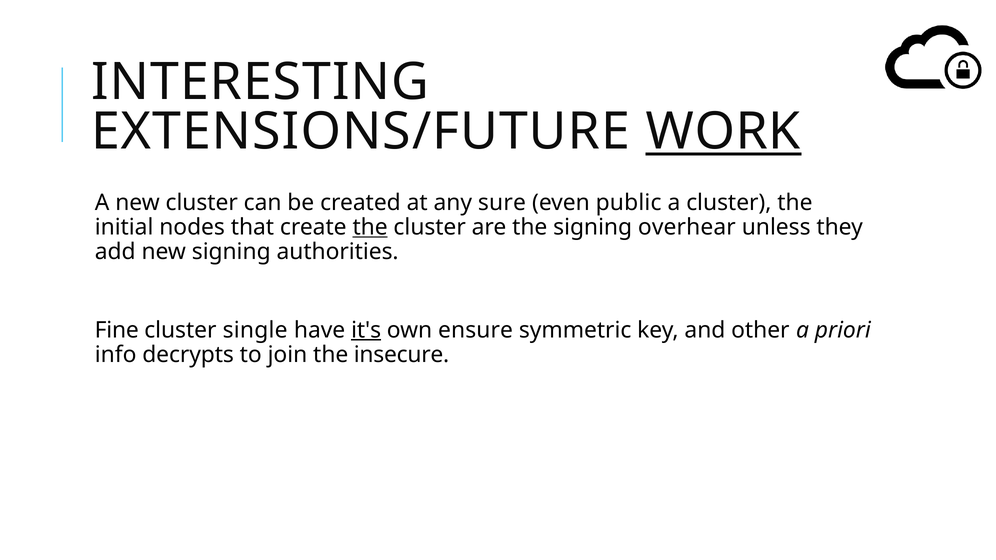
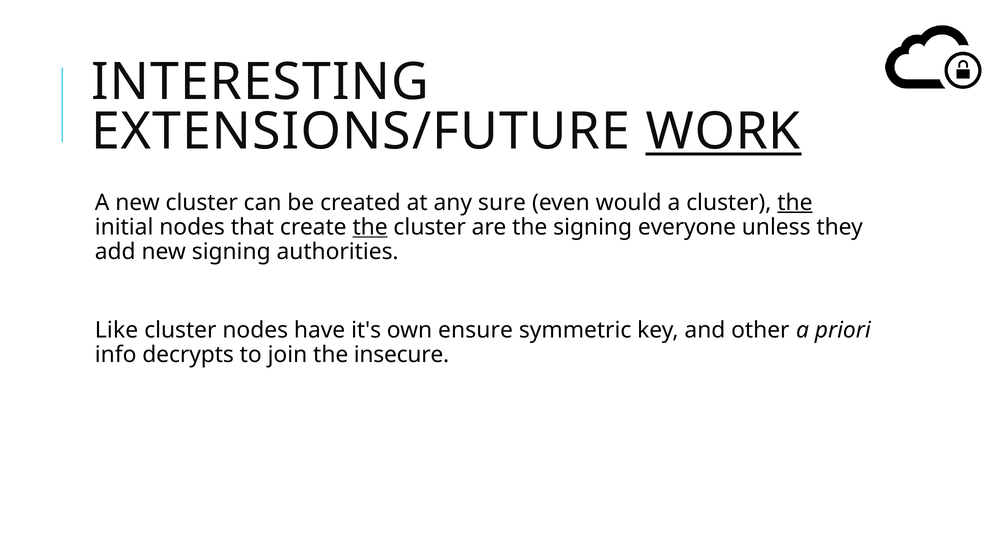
public: public -> would
the at (795, 203) underline: none -> present
overhear: overhear -> everyone
Fine: Fine -> Like
cluster single: single -> nodes
it's underline: present -> none
